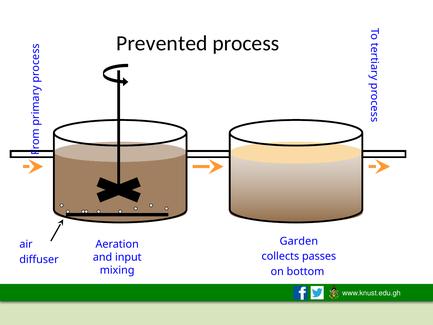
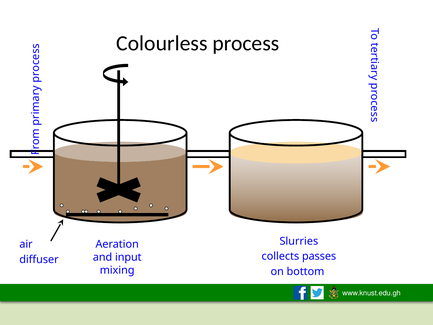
Prevented: Prevented -> Colourless
Garden: Garden -> Slurries
